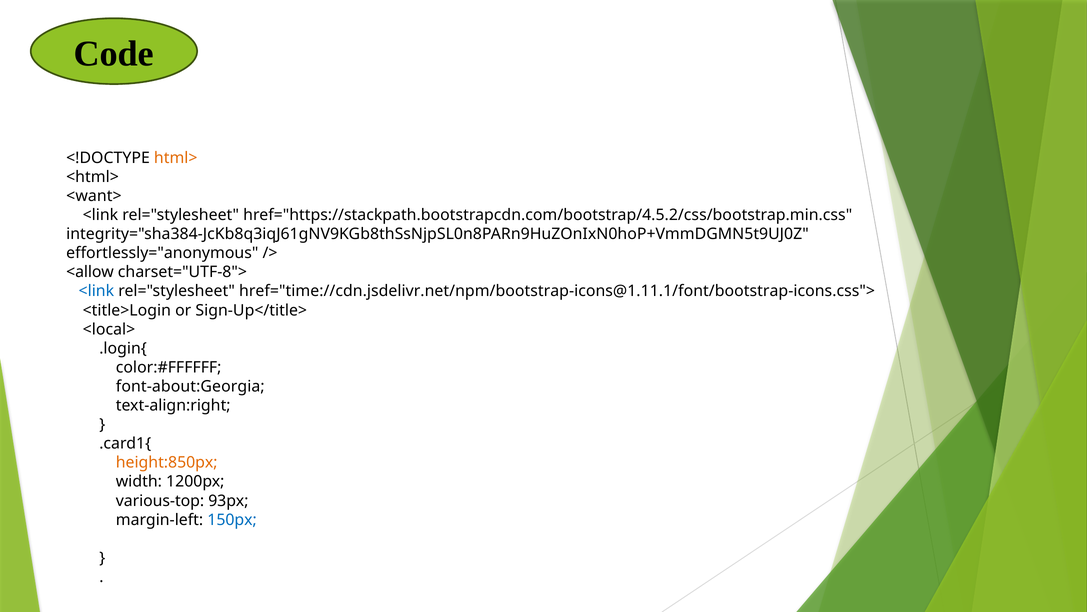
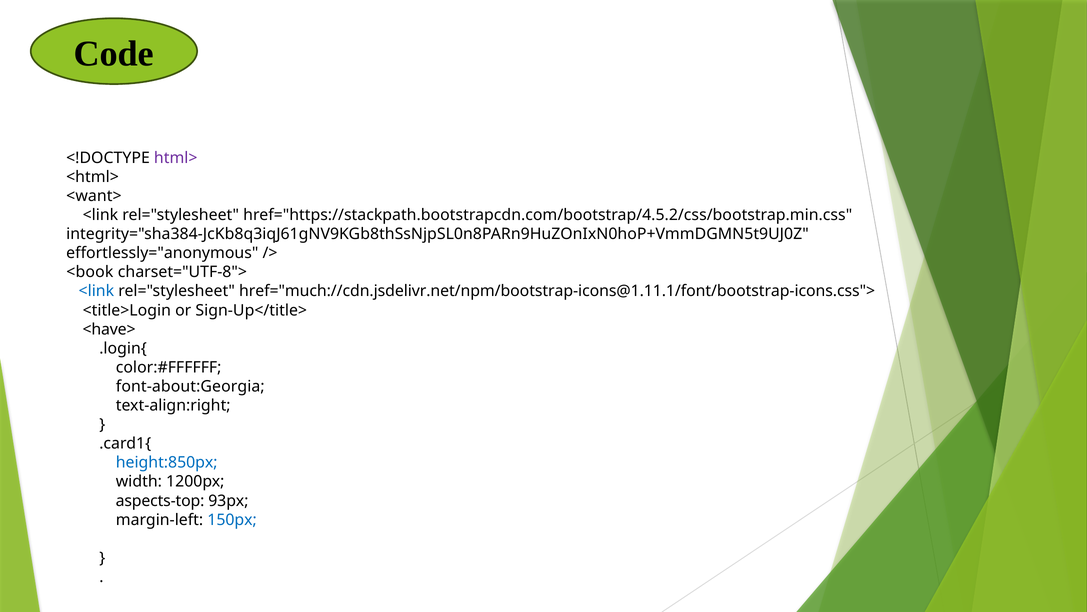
html> colour: orange -> purple
<allow: <allow -> <book
href="time://cdn.jsdelivr.net/npm/bootstrap-icons@1.11.1/font/bootstrap-icons.css">: href="time://cdn.jsdelivr.net/npm/bootstrap-icons@1.11.1/font/bootstrap-icons.css"> -> href="much://cdn.jsdelivr.net/npm/bootstrap-icons@1.11.1/font/bootstrap-icons.css">
<local>: <local> -> <have>
height:850px colour: orange -> blue
various-top: various-top -> aspects-top
